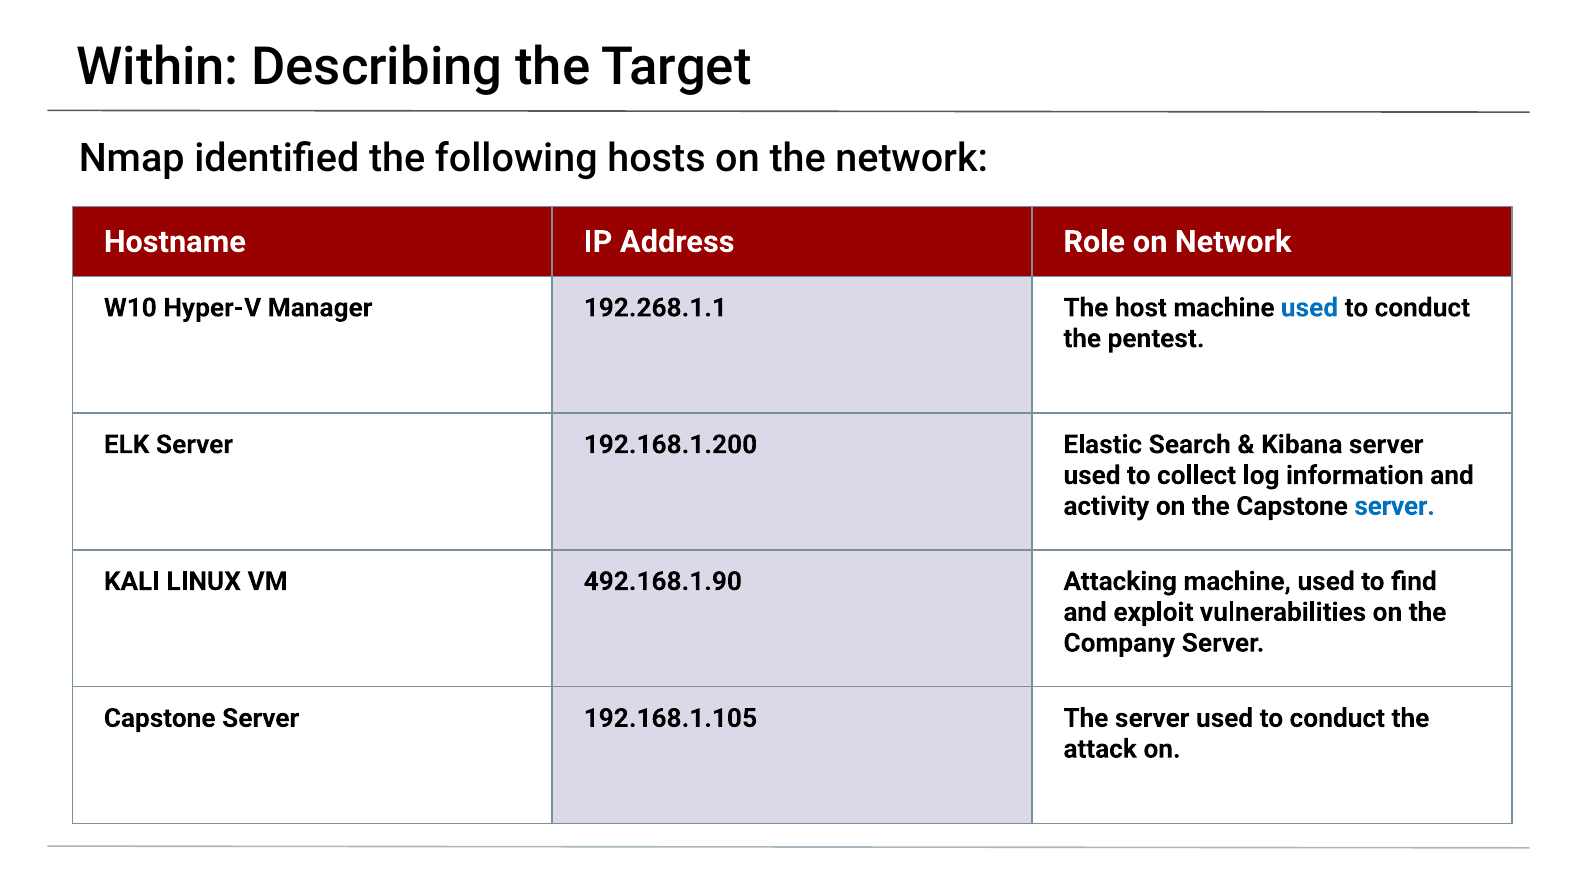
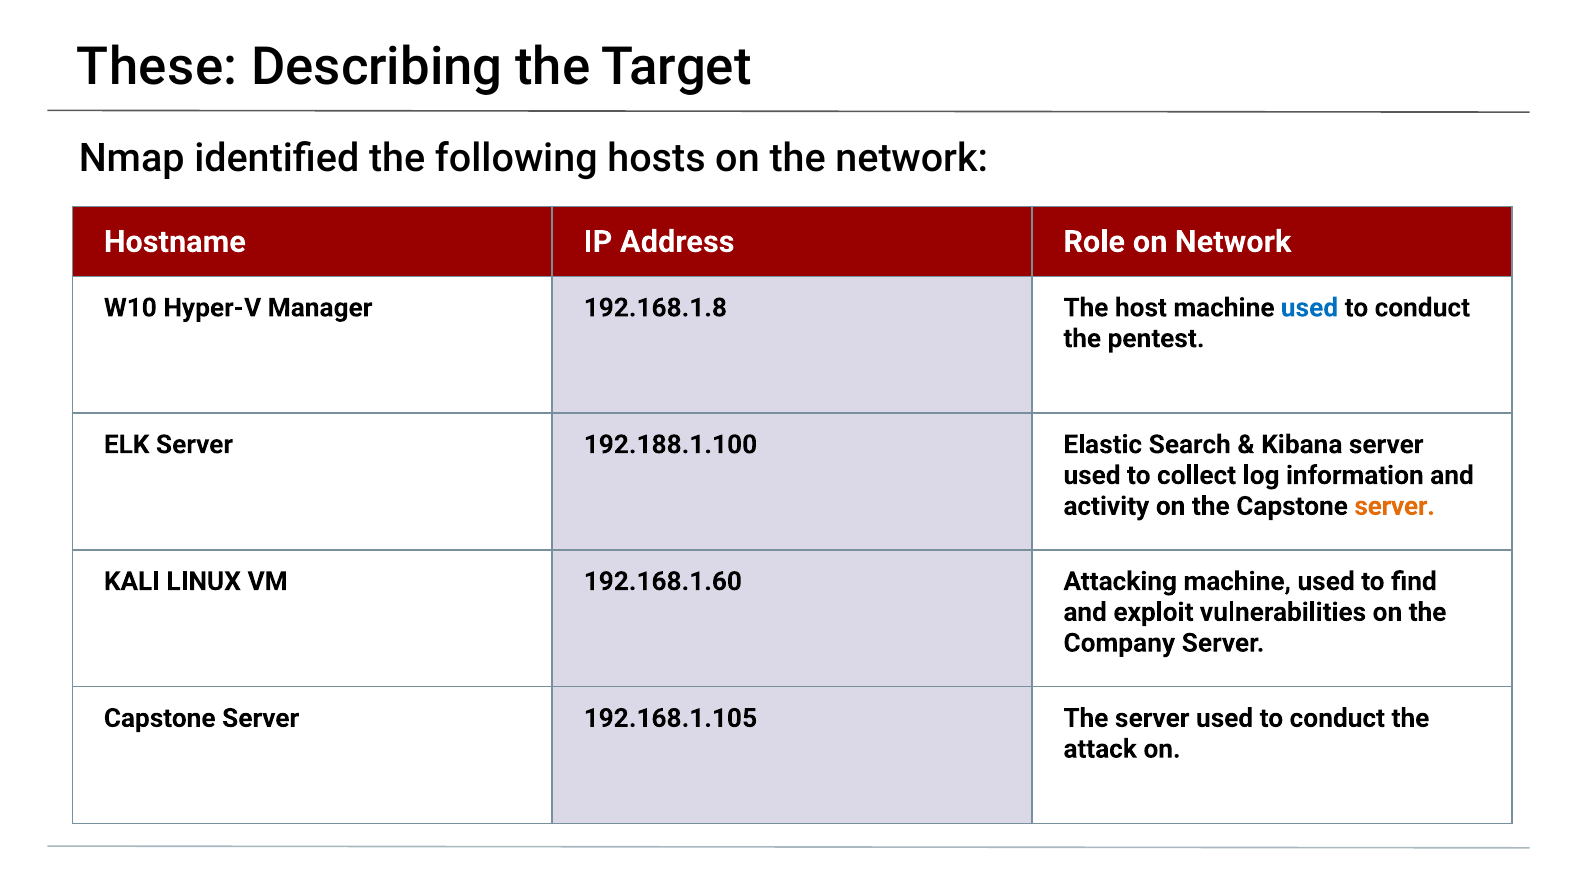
Within: Within -> These
192.268.1.1: 192.268.1.1 -> 192.168.1.8
192.168.1.200: 192.168.1.200 -> 192.188.1.100
server at (1395, 506) colour: blue -> orange
492.168.1.90: 492.168.1.90 -> 192.168.1.60
